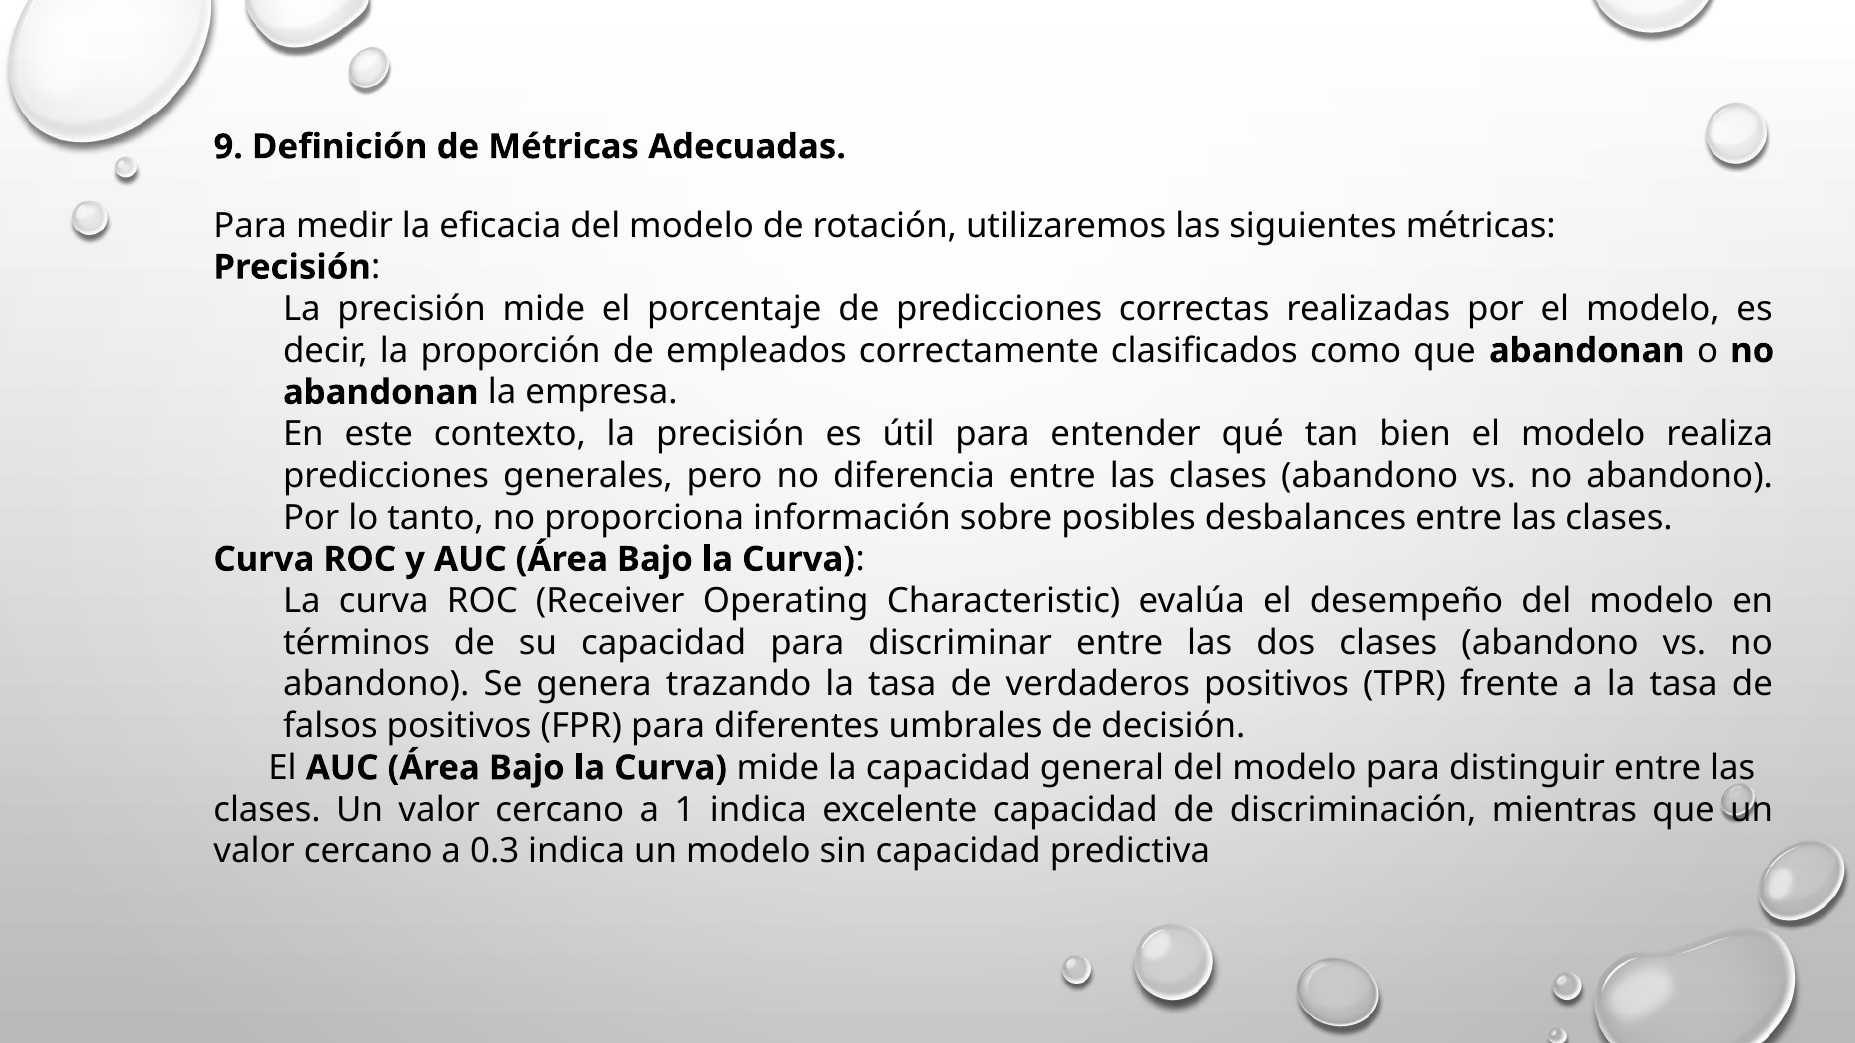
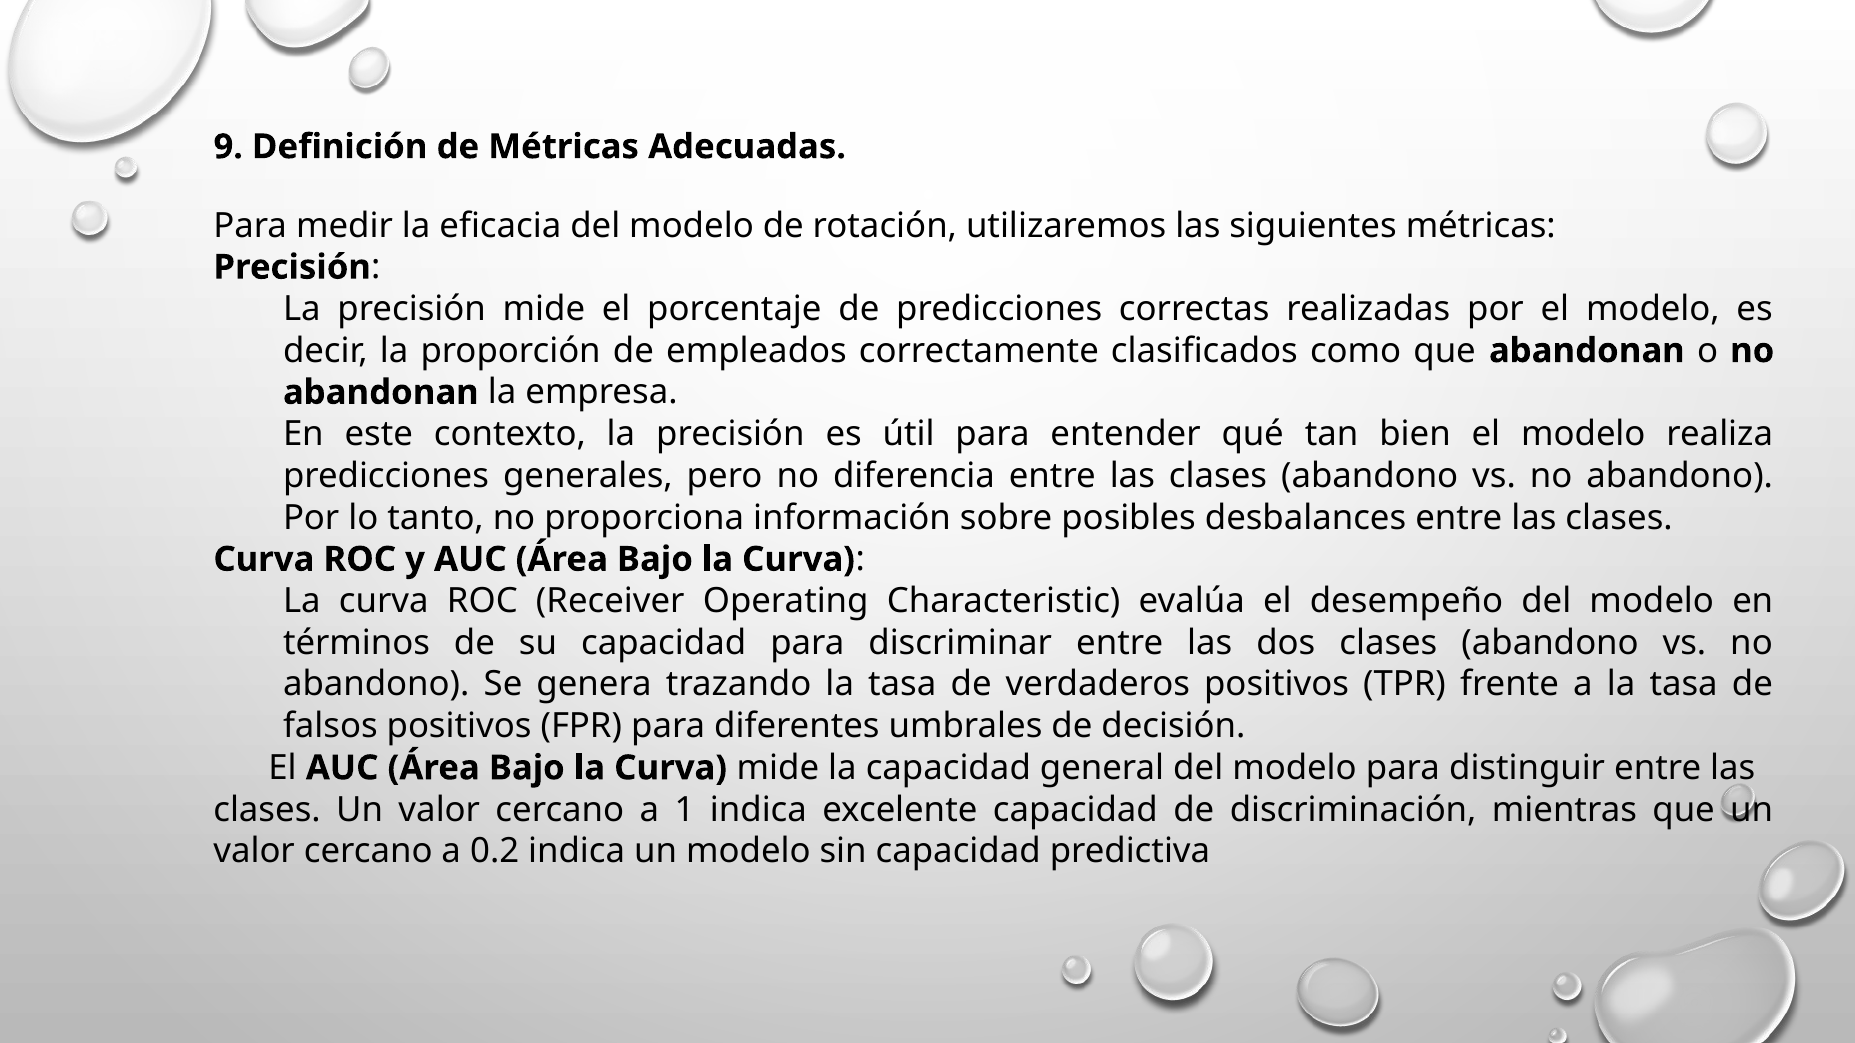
0.3: 0.3 -> 0.2
